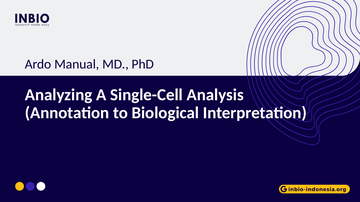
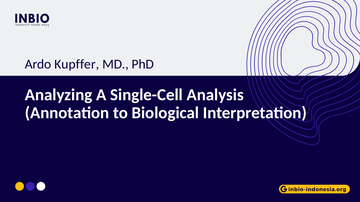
Manual: Manual -> Kupffer
